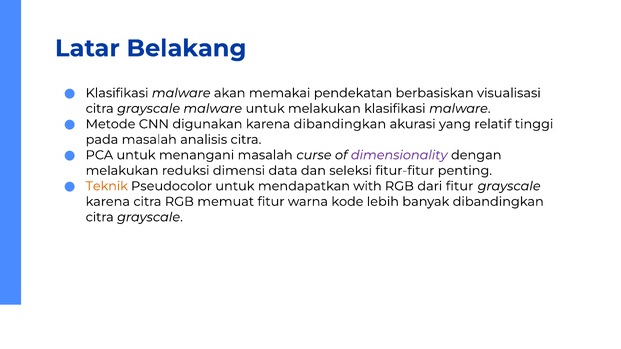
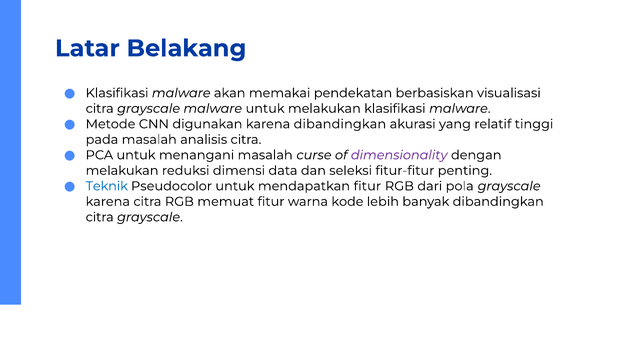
Teknik colour: orange -> blue
mendapatkan with: with -> fitur
dari fitur: fitur -> pola
